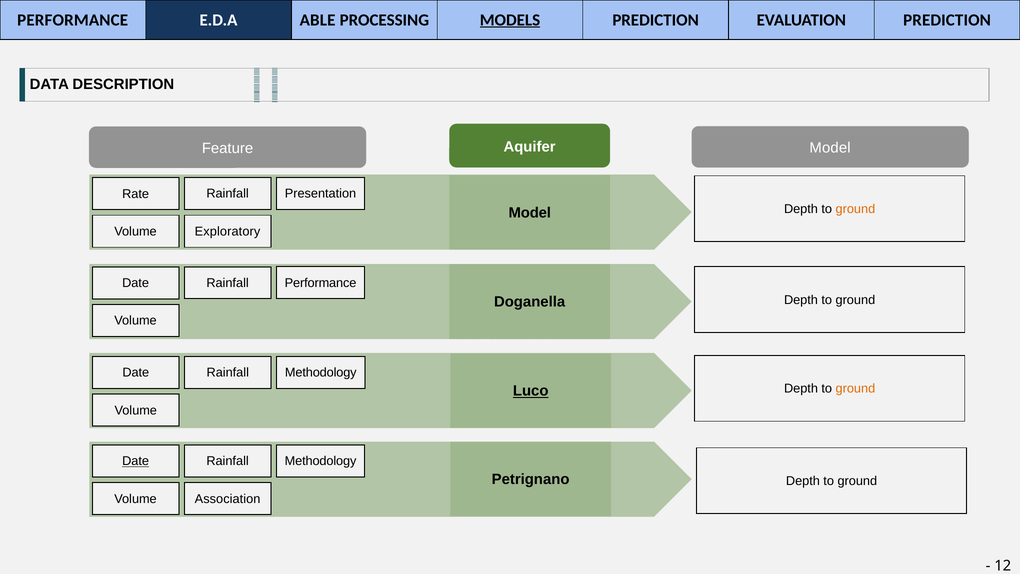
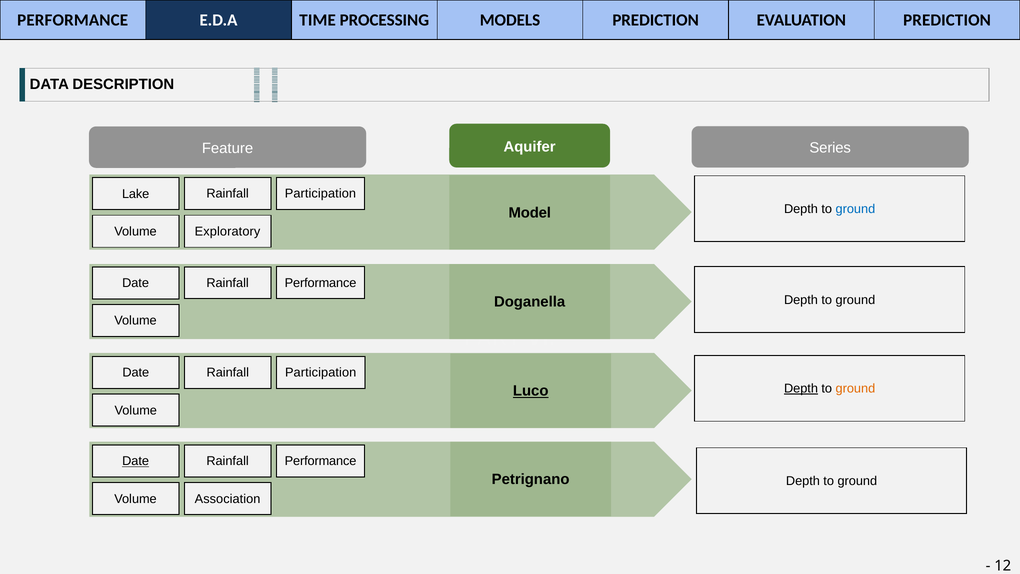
ABLE: ABLE -> TIME
MODELS underline: present -> none
Aquifer Model: Model -> Series
Rate: Rate -> Lake
Presentation at (320, 194): Presentation -> Participation
ground at (855, 209) colour: orange -> blue
Methodology at (321, 372): Methodology -> Participation
Depth at (801, 388) underline: none -> present
Methodology at (321, 461): Methodology -> Performance
